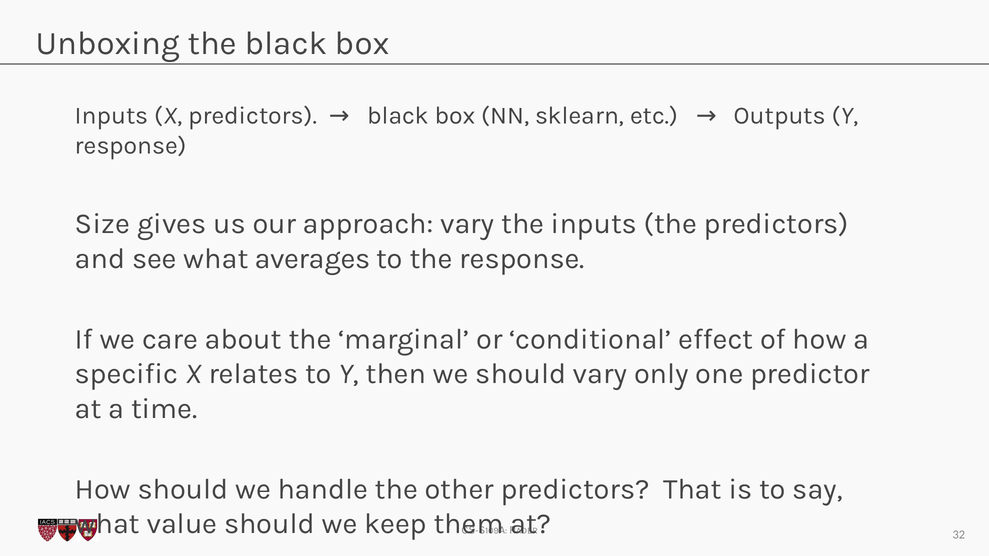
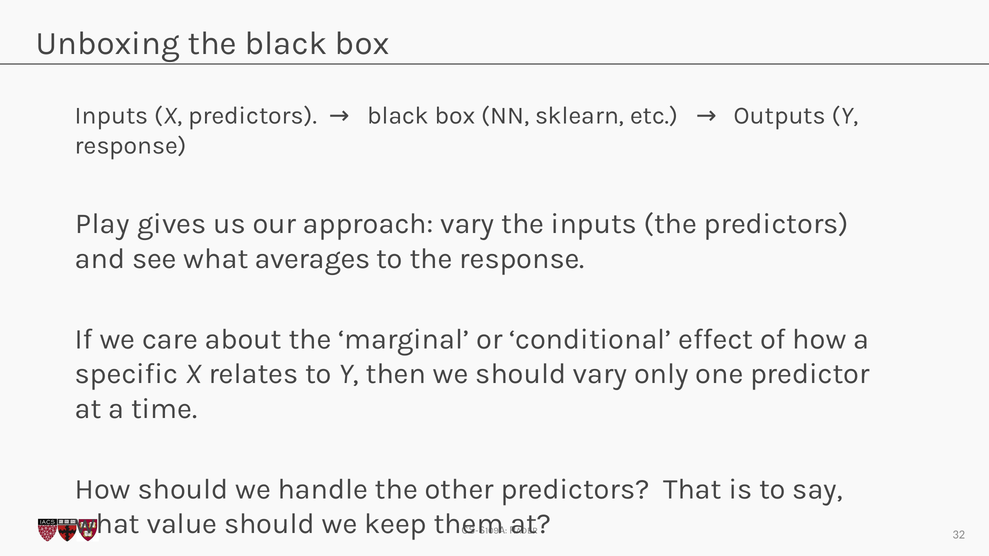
Size: Size -> Play
